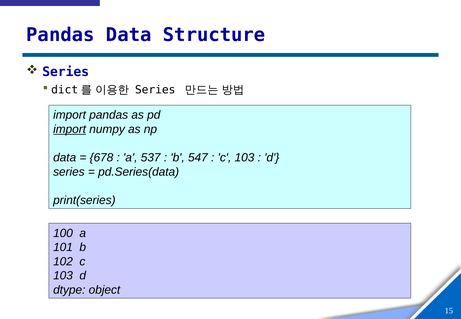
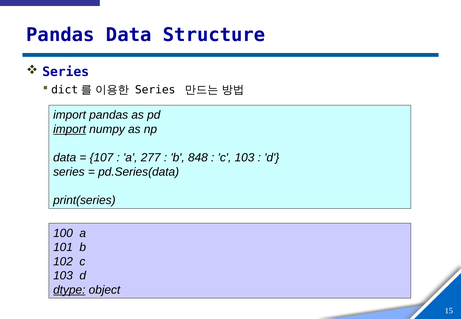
678: 678 -> 107
537: 537 -> 277
547: 547 -> 848
dtype underline: none -> present
